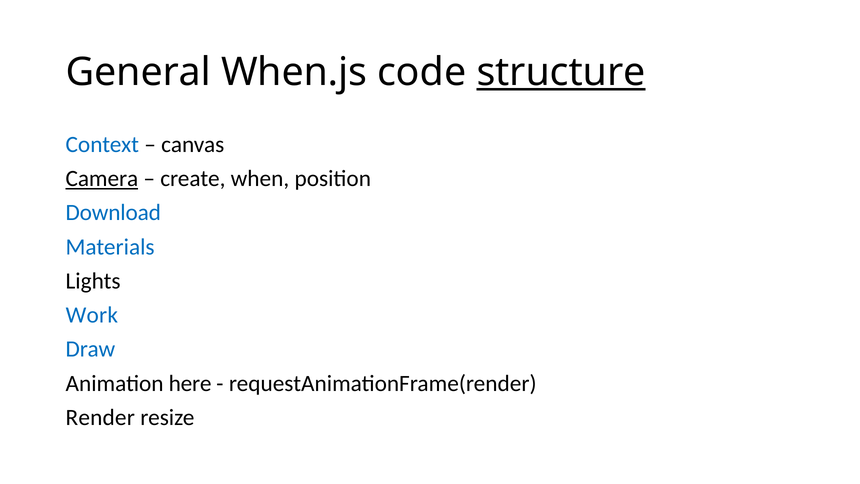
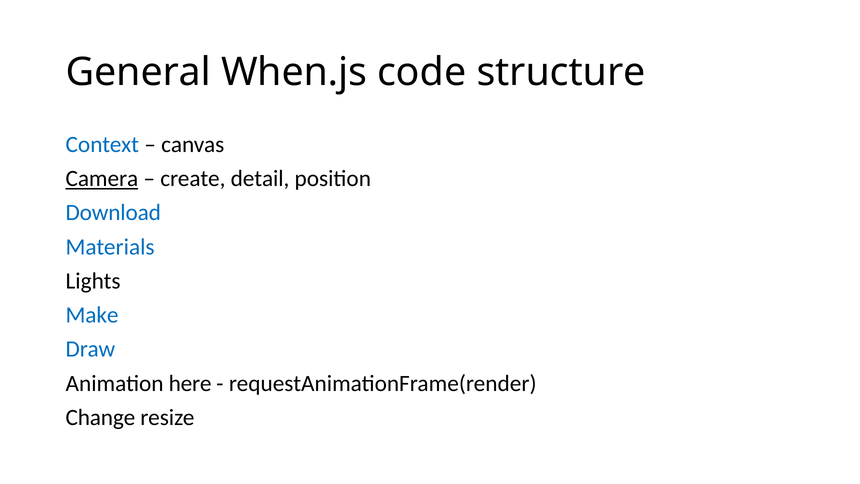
structure underline: present -> none
when: when -> detail
Work: Work -> Make
Render: Render -> Change
